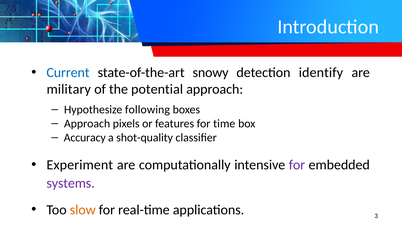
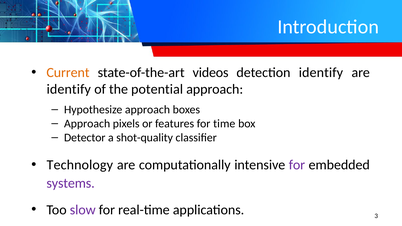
Current colour: blue -> orange
snowy: snowy -> videos
military at (69, 89): military -> identify
Hypothesize following: following -> approach
Accuracy: Accuracy -> Detector
Experiment: Experiment -> Technology
slow colour: orange -> purple
